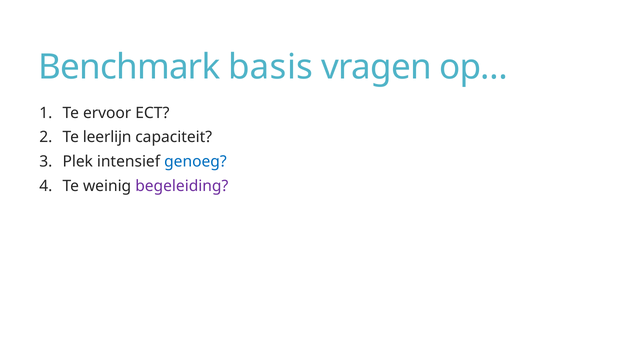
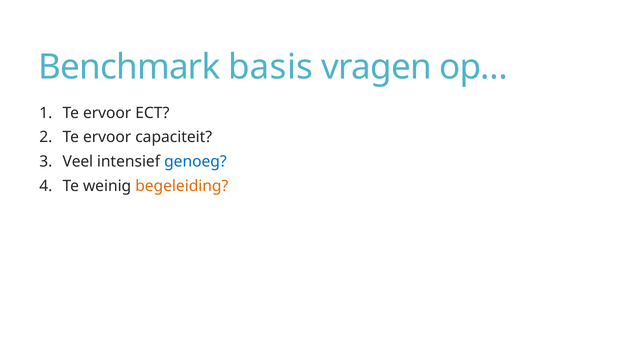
leerlijn at (107, 137): leerlijn -> ervoor
Plek: Plek -> Veel
begeleiding colour: purple -> orange
